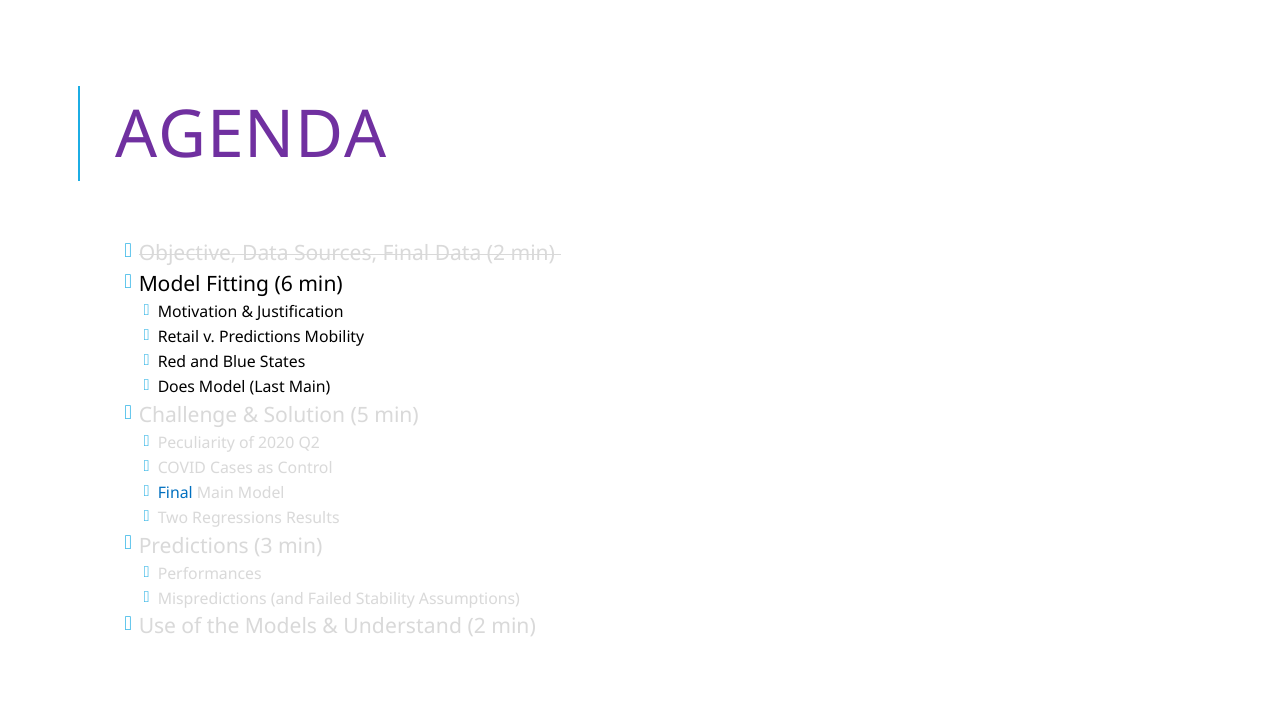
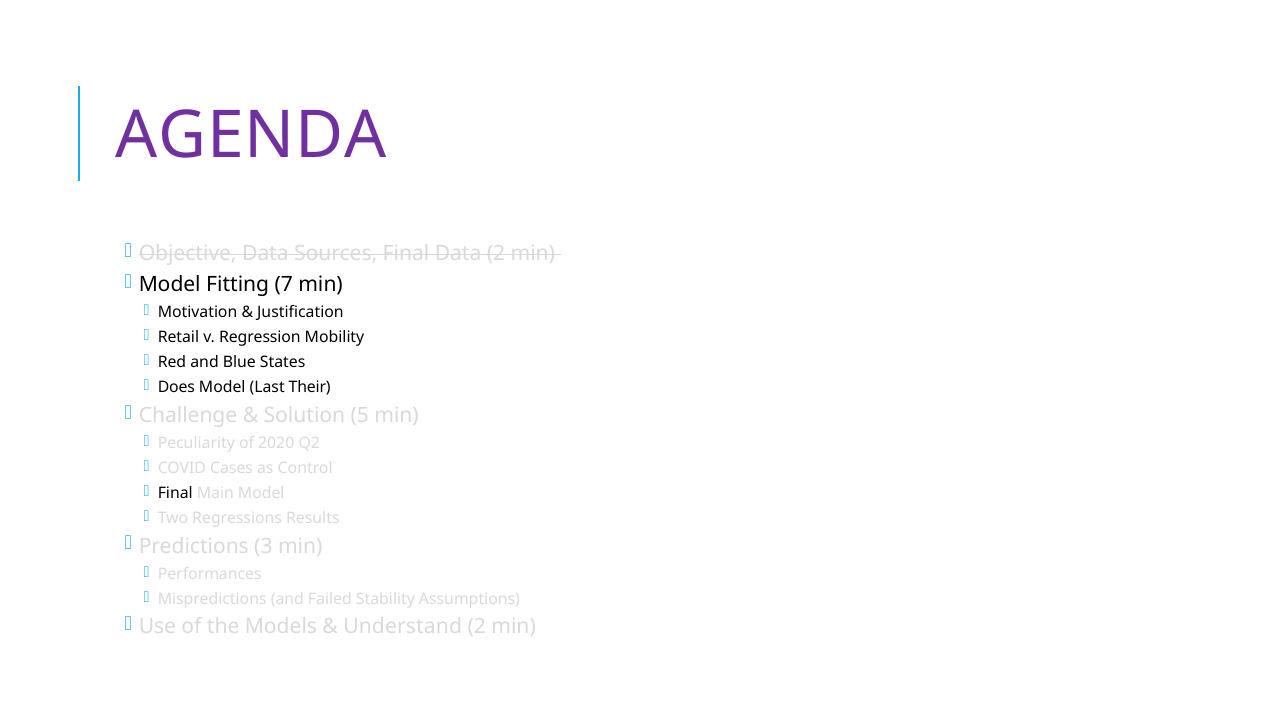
6: 6 -> 7
v Predictions: Predictions -> Regression
Last Main: Main -> Their
Final at (175, 493) colour: blue -> black
